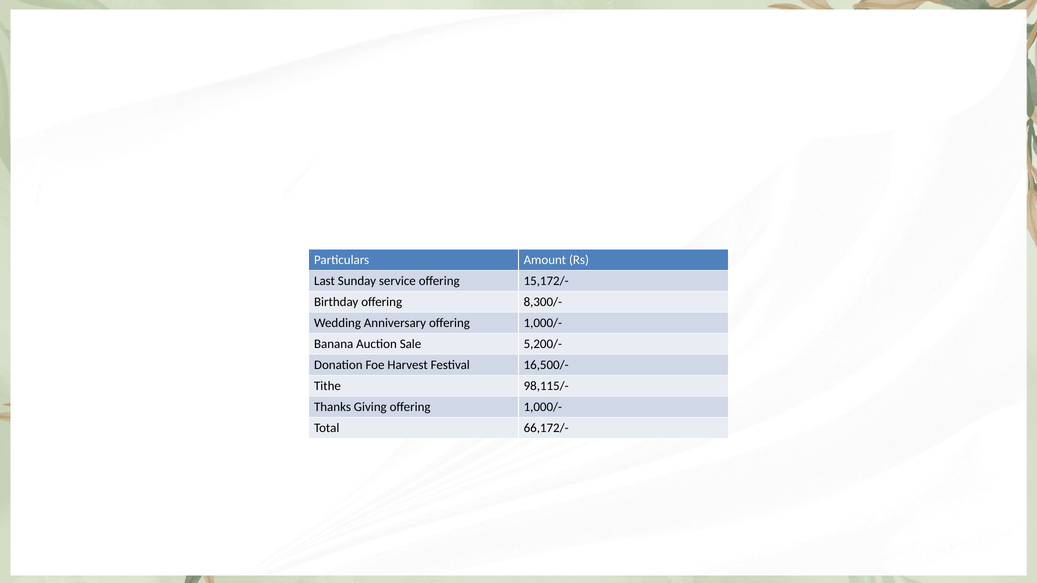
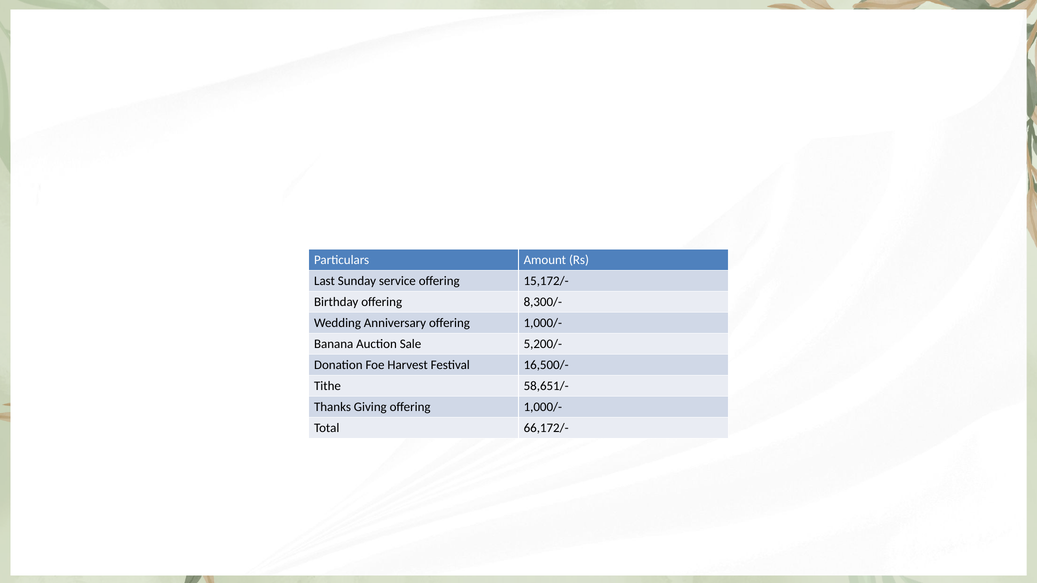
98,115/-: 98,115/- -> 58,651/-
